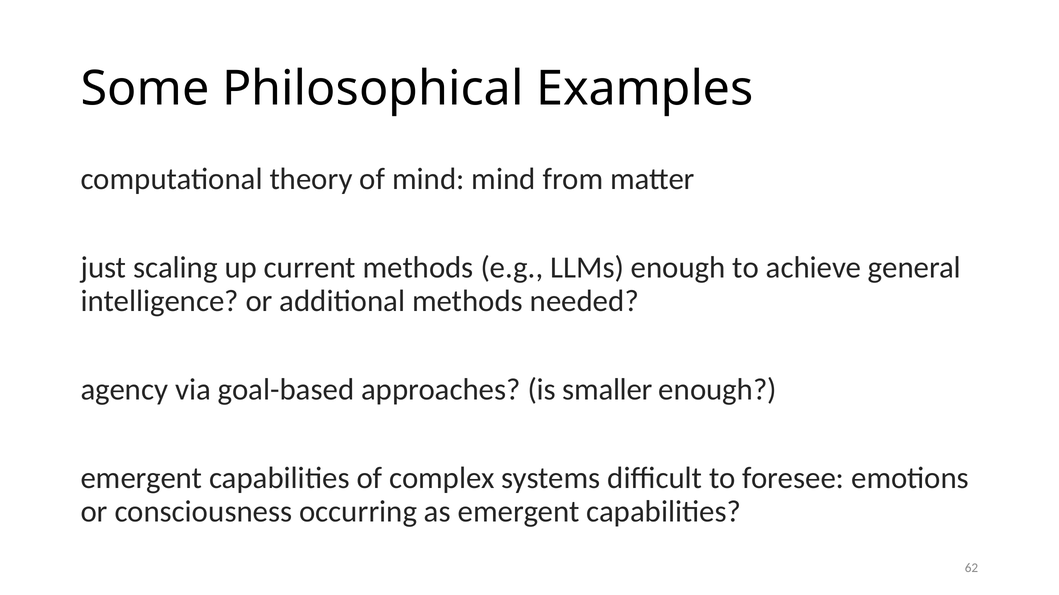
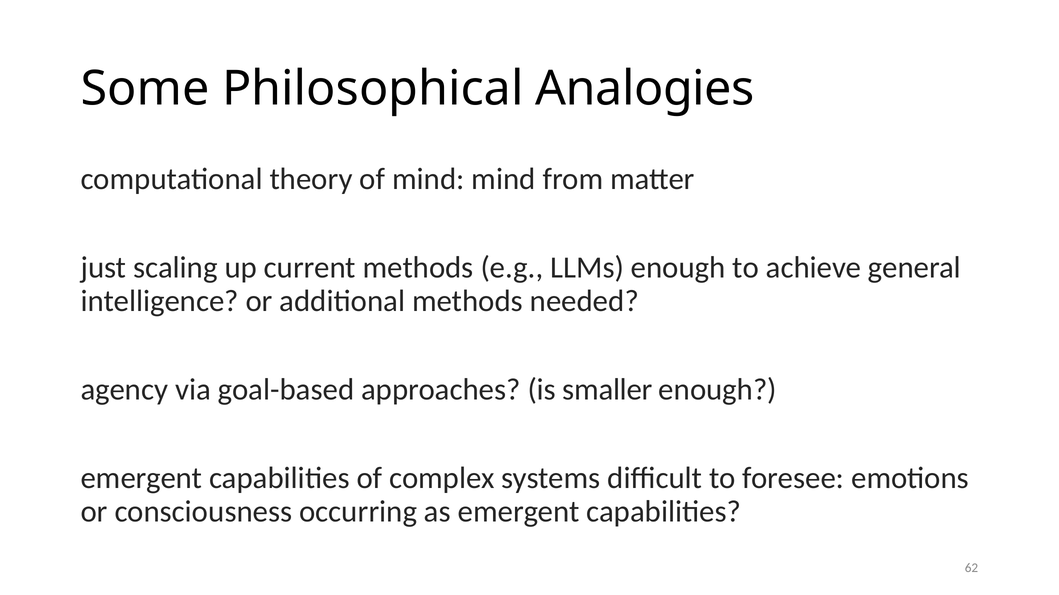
Examples: Examples -> Analogies
